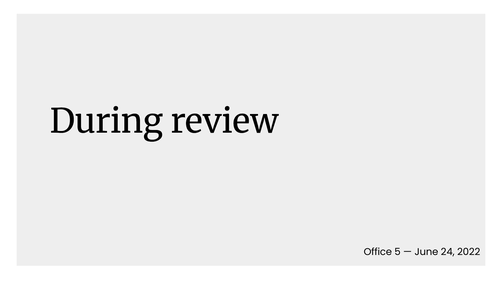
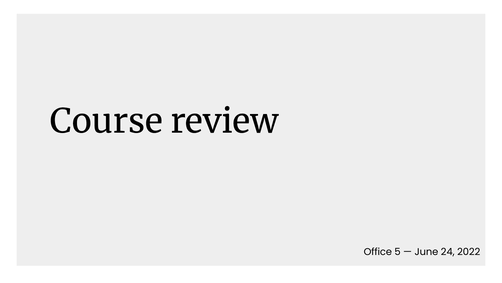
During: During -> Course
